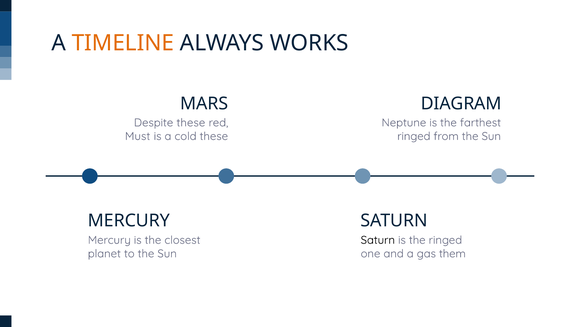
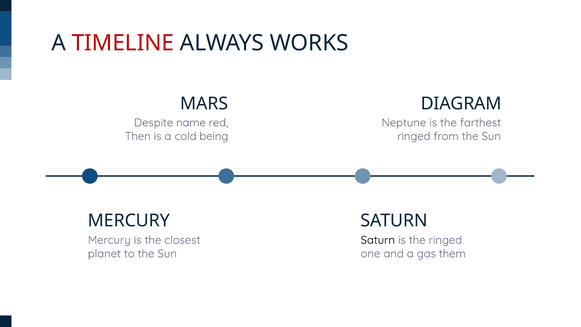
TIMELINE colour: orange -> red
Despite these: these -> name
Must: Must -> Then
cold these: these -> being
